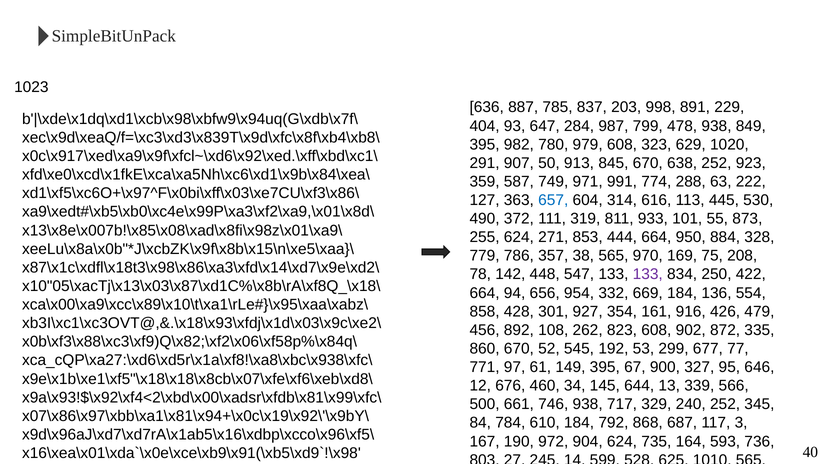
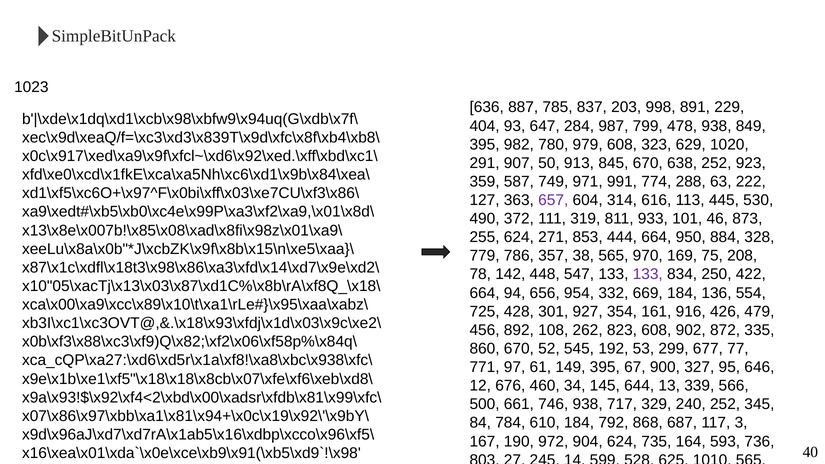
657 colour: blue -> purple
55: 55 -> 46
858 at (485, 312): 858 -> 725
